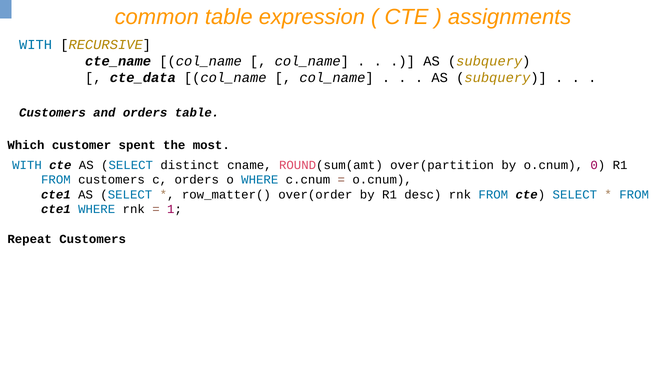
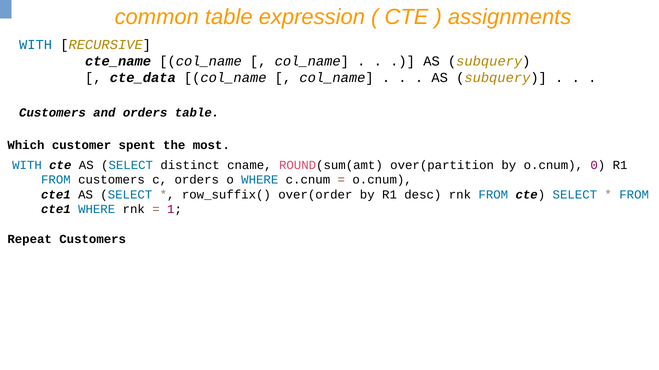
row_matter(: row_matter( -> row_suffix(
